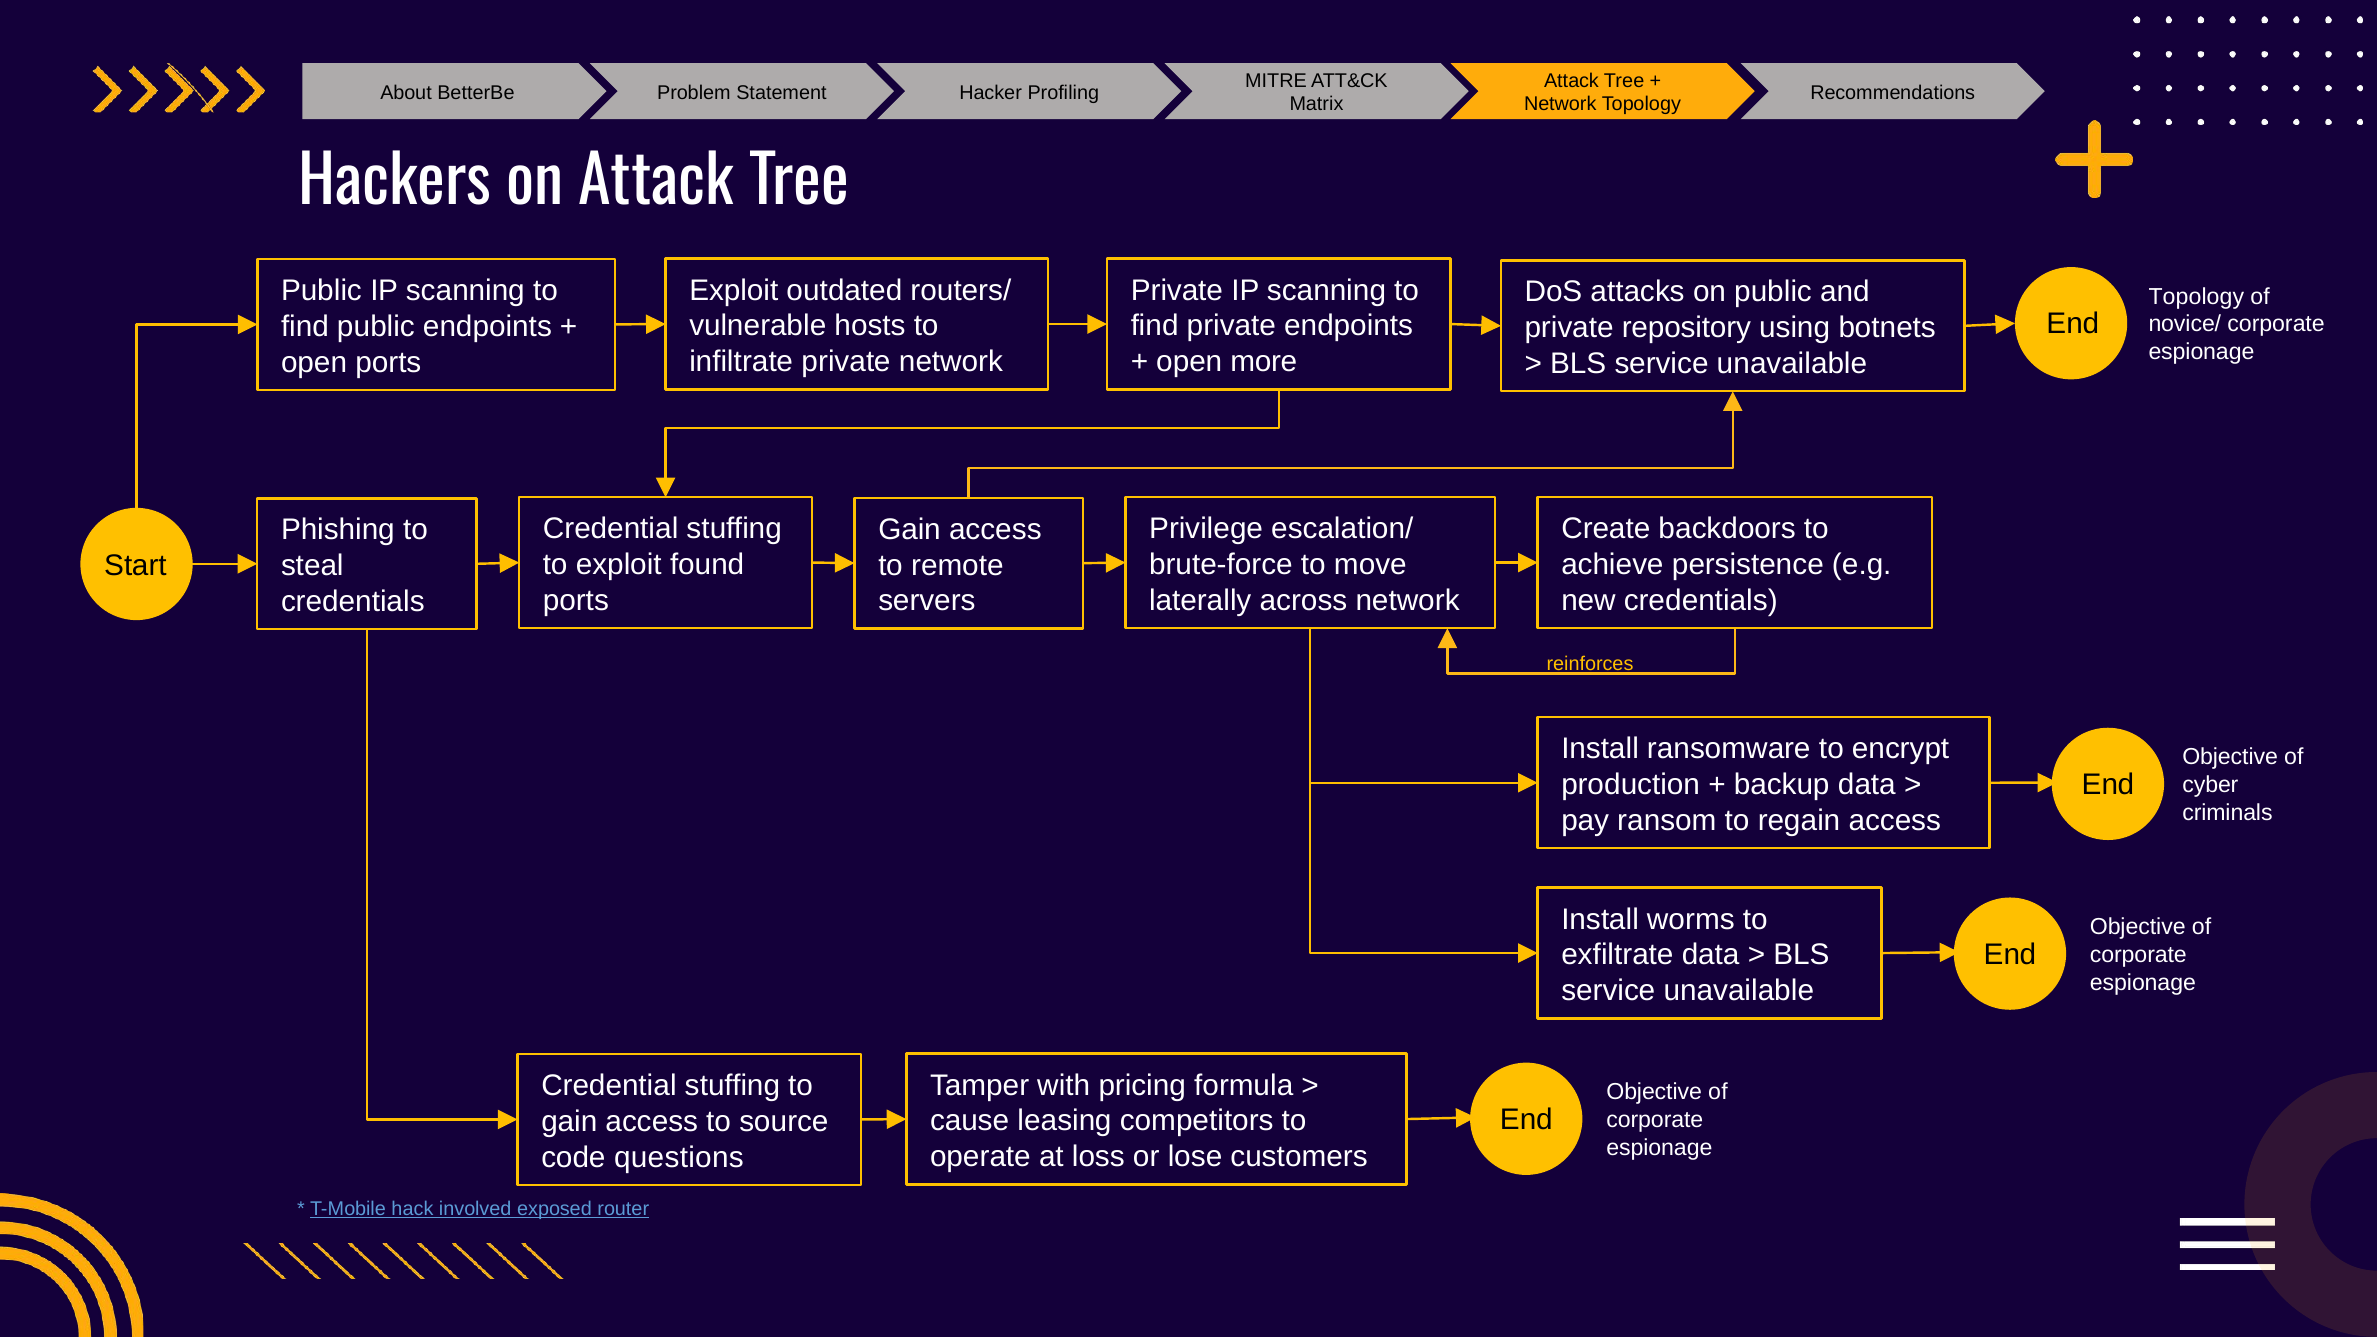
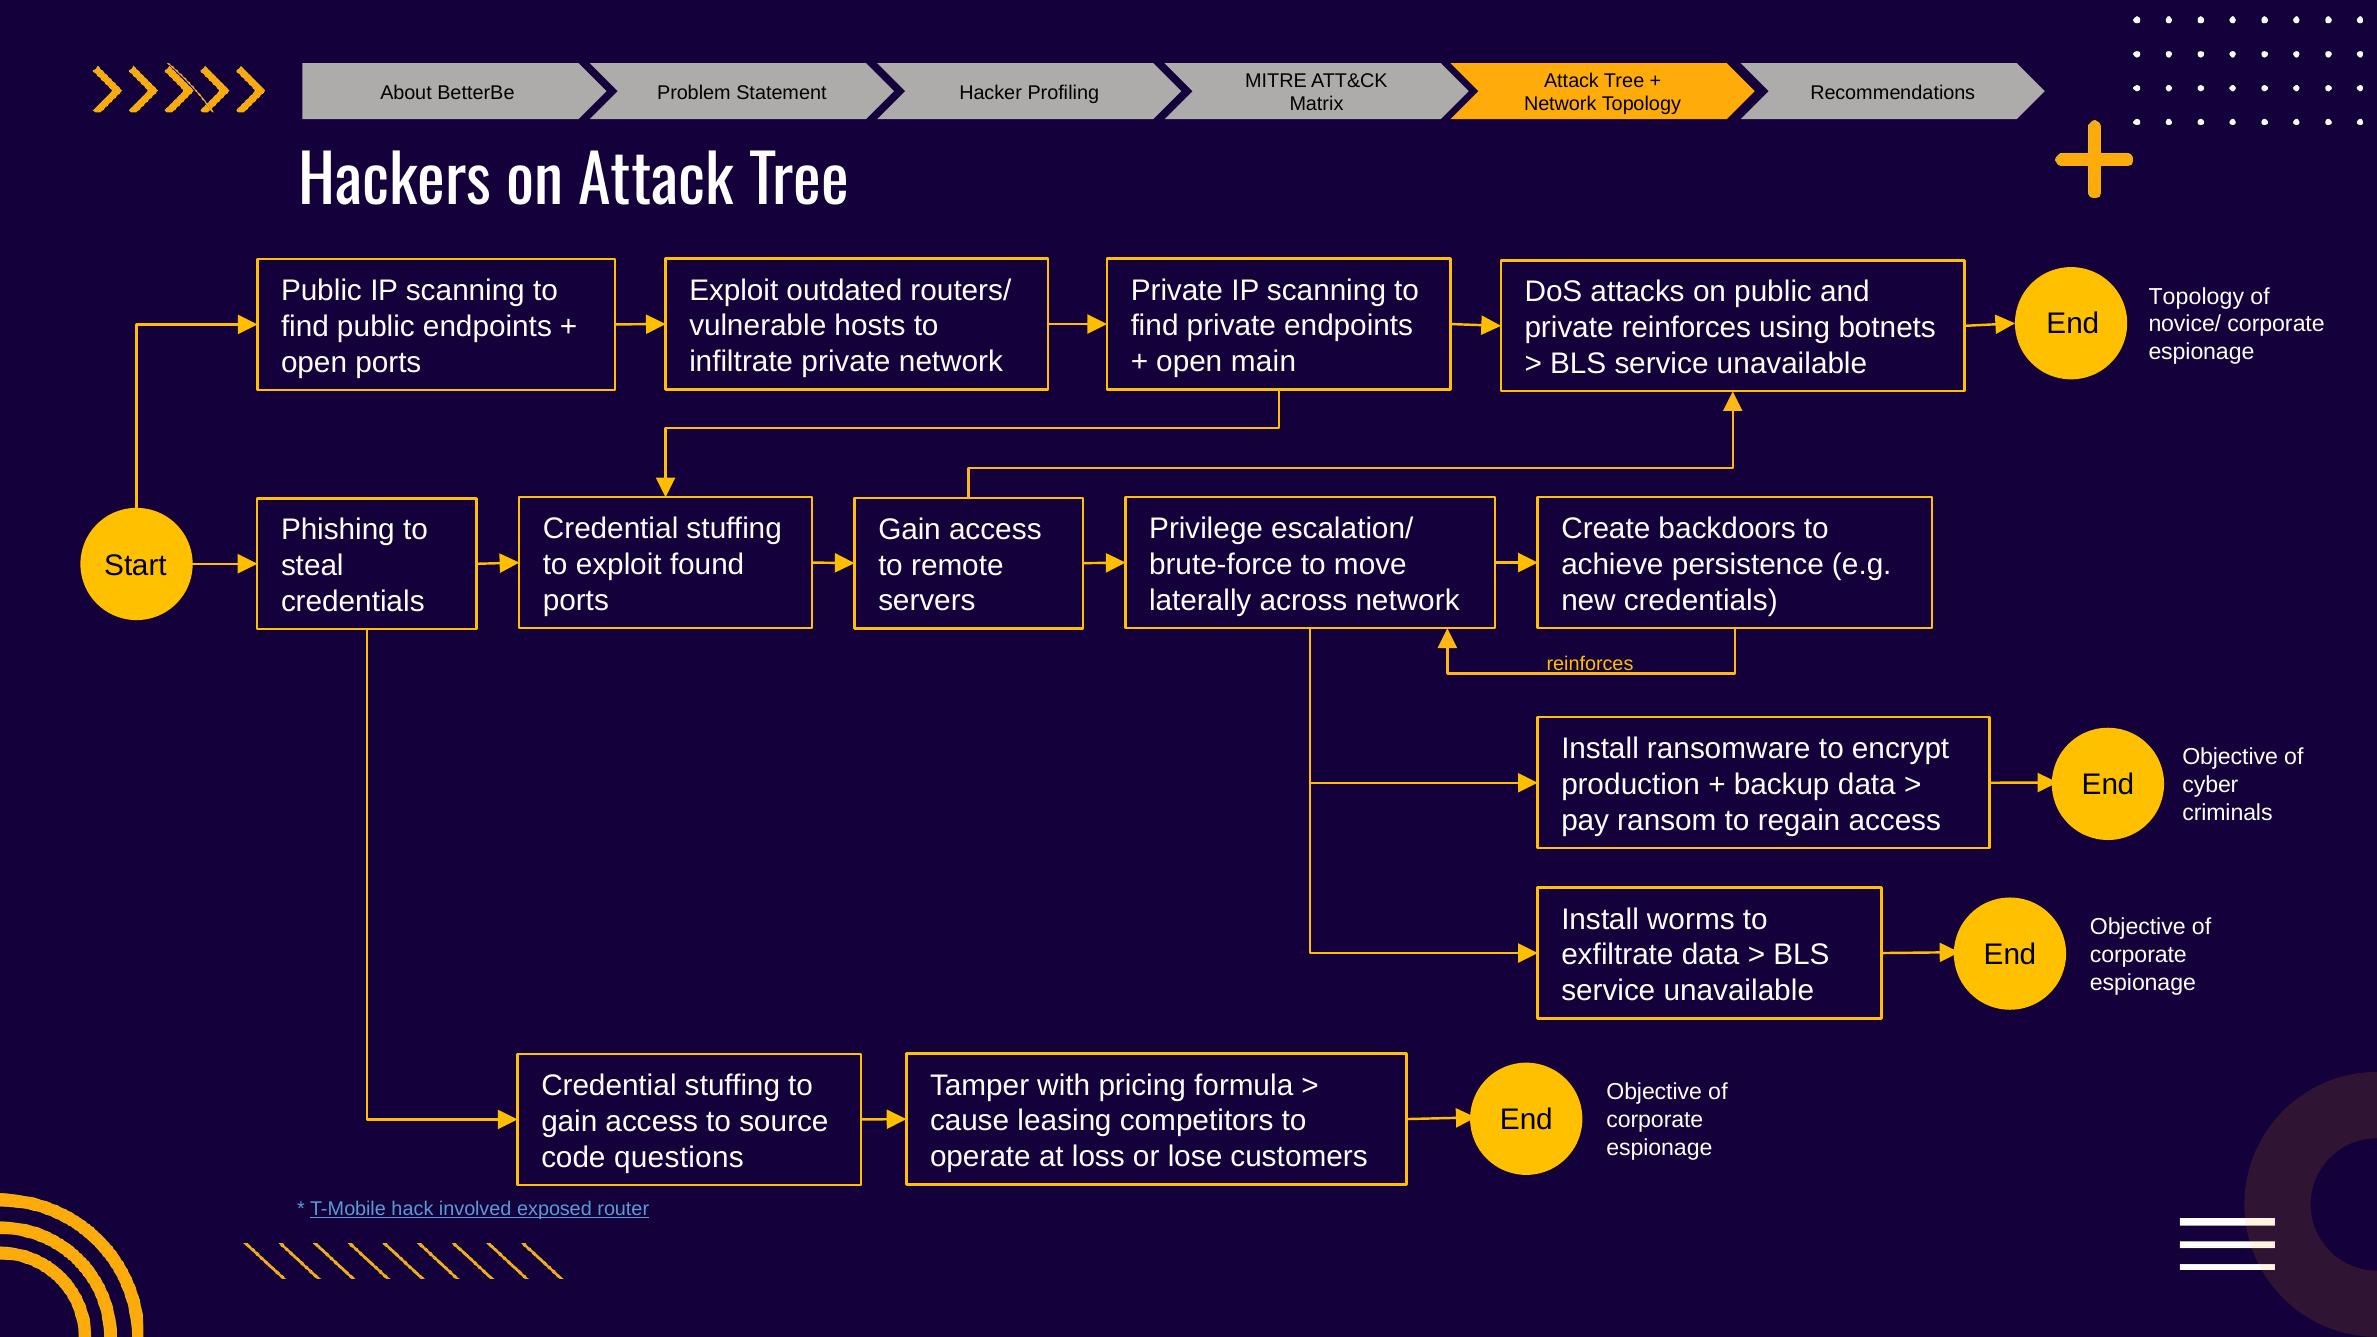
private repository: repository -> reinforces
more: more -> main
